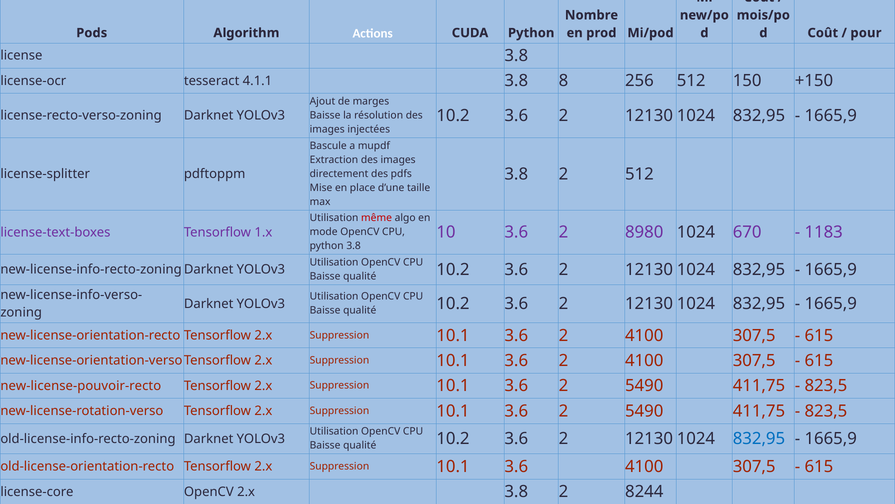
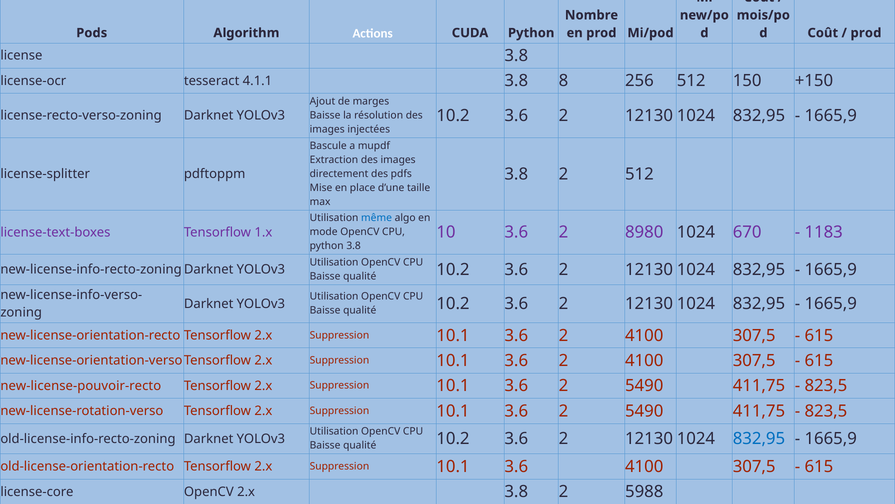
pour at (866, 33): pour -> prod
même colour: red -> blue
8244: 8244 -> 5988
